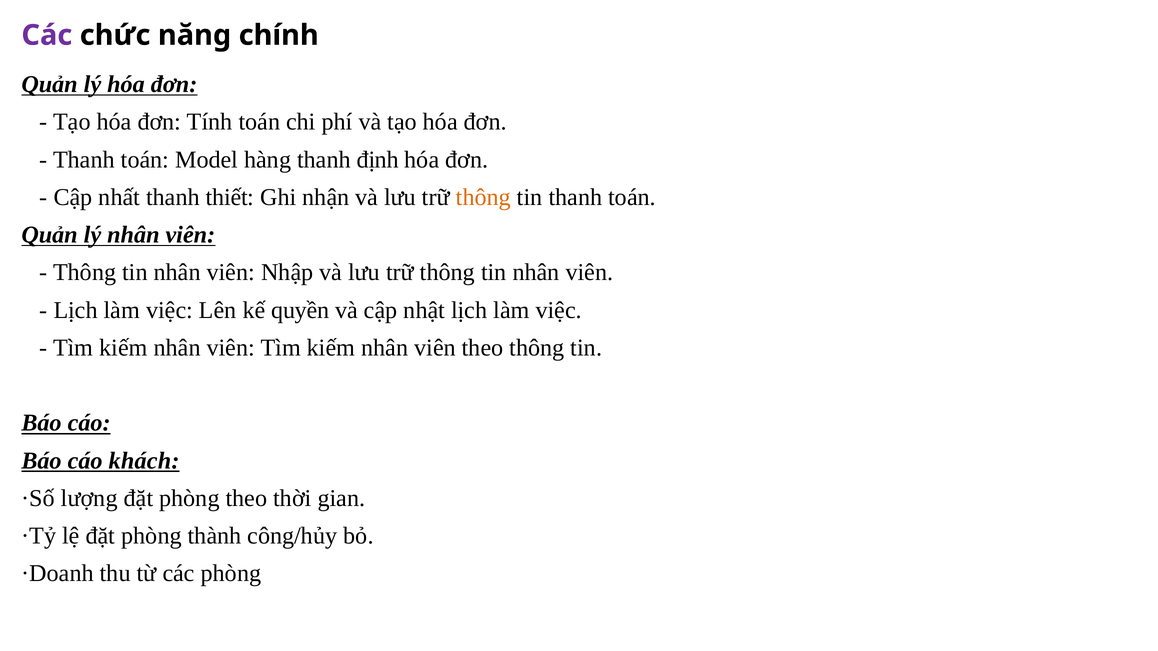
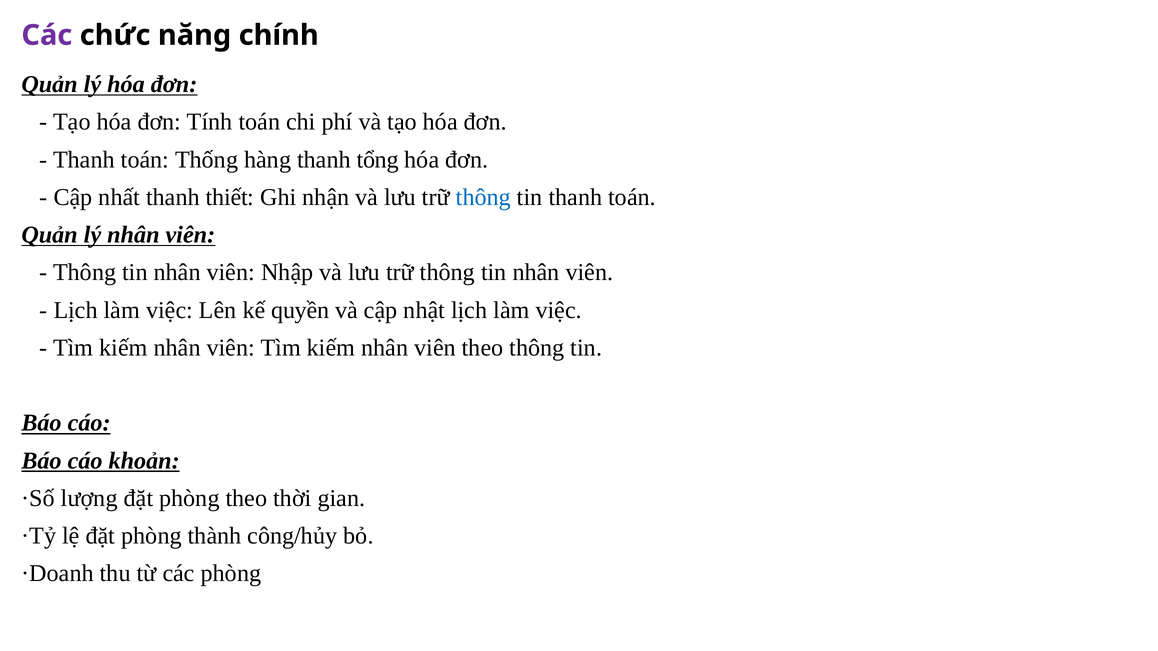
Model: Model -> Thống
định: định -> tổng
thông at (483, 197) colour: orange -> blue
khách: khách -> khoản
